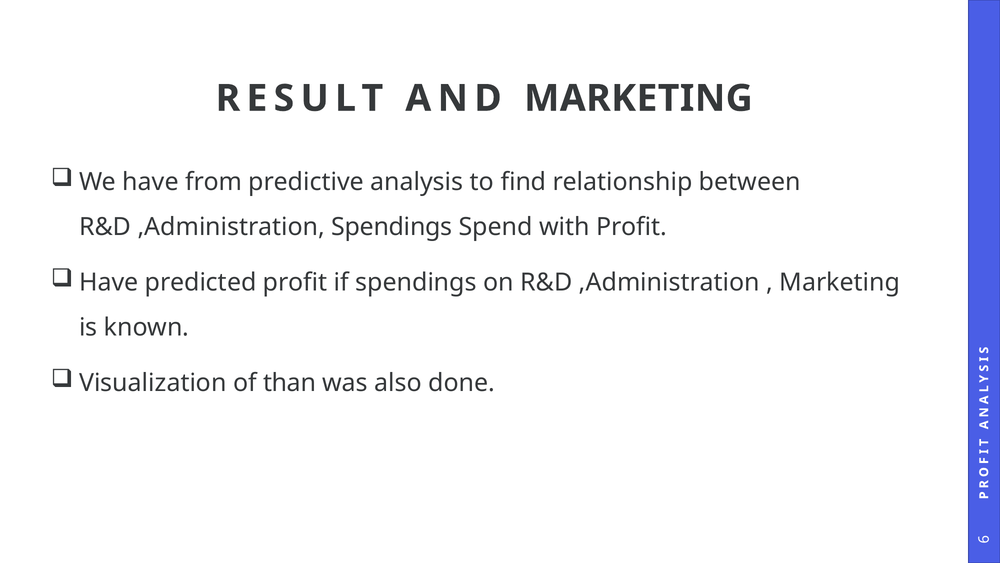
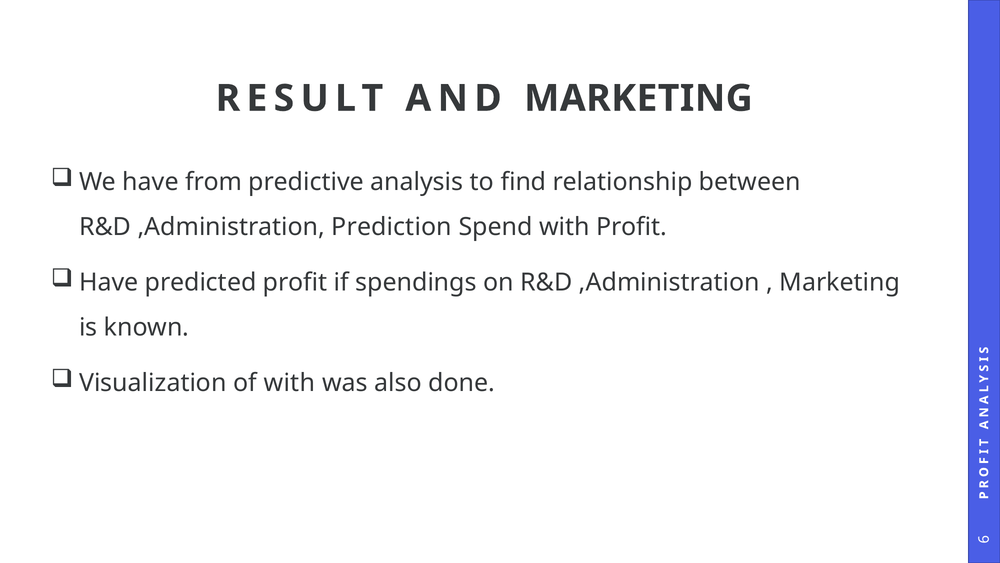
,Administration Spendings: Spendings -> Prediction
of than: than -> with
